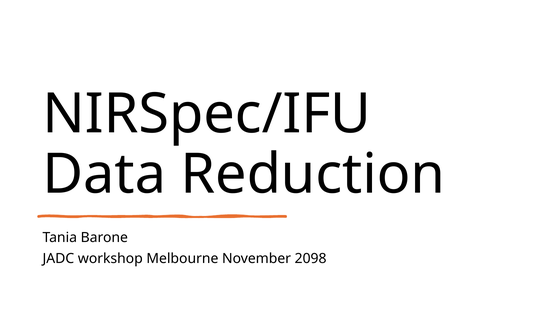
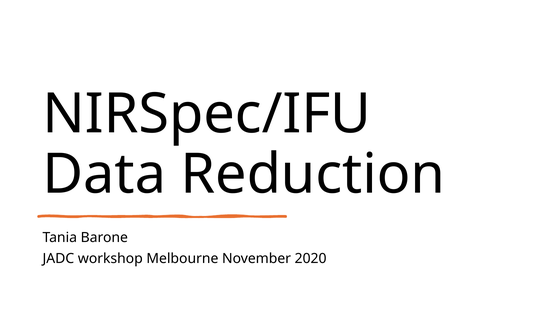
2098: 2098 -> 2020
